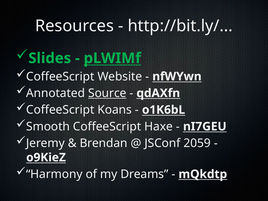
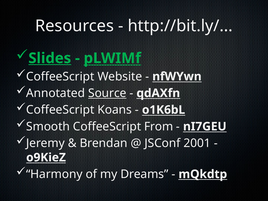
Slides underline: none -> present
Haxe: Haxe -> From
2059: 2059 -> 2001
